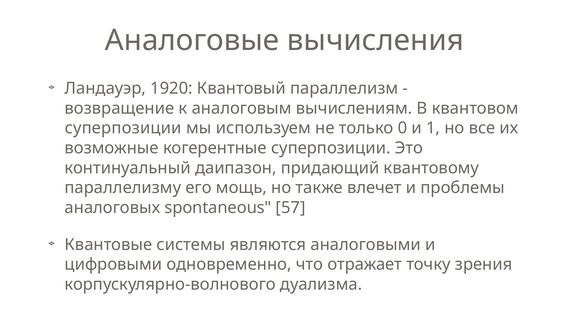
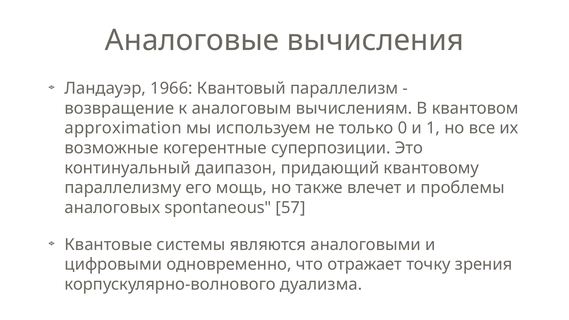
1920: 1920 -> 1966
суперпозиции at (123, 128): суперпозиции -> approximation
